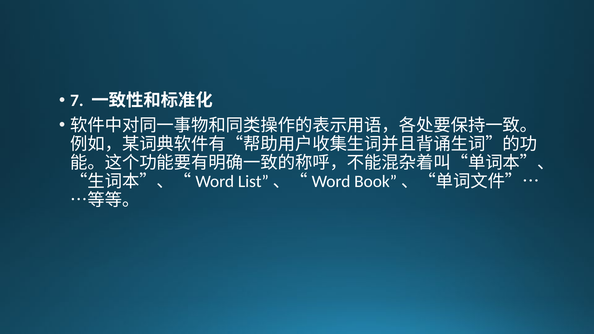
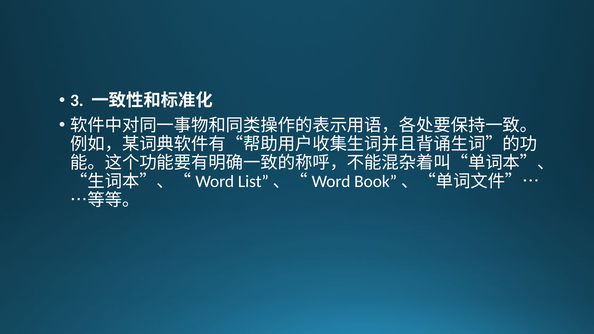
7: 7 -> 3
